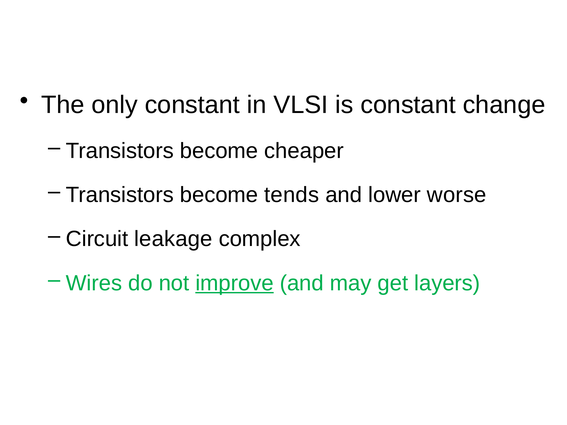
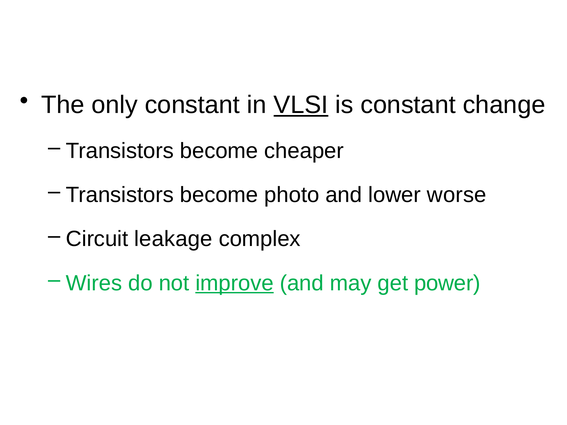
VLSI underline: none -> present
tends: tends -> photo
layers: layers -> power
